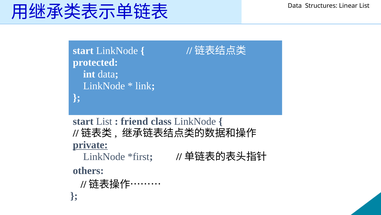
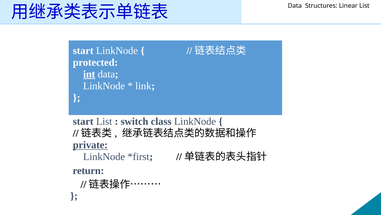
int underline: none -> present
friend: friend -> switch
others: others -> return
